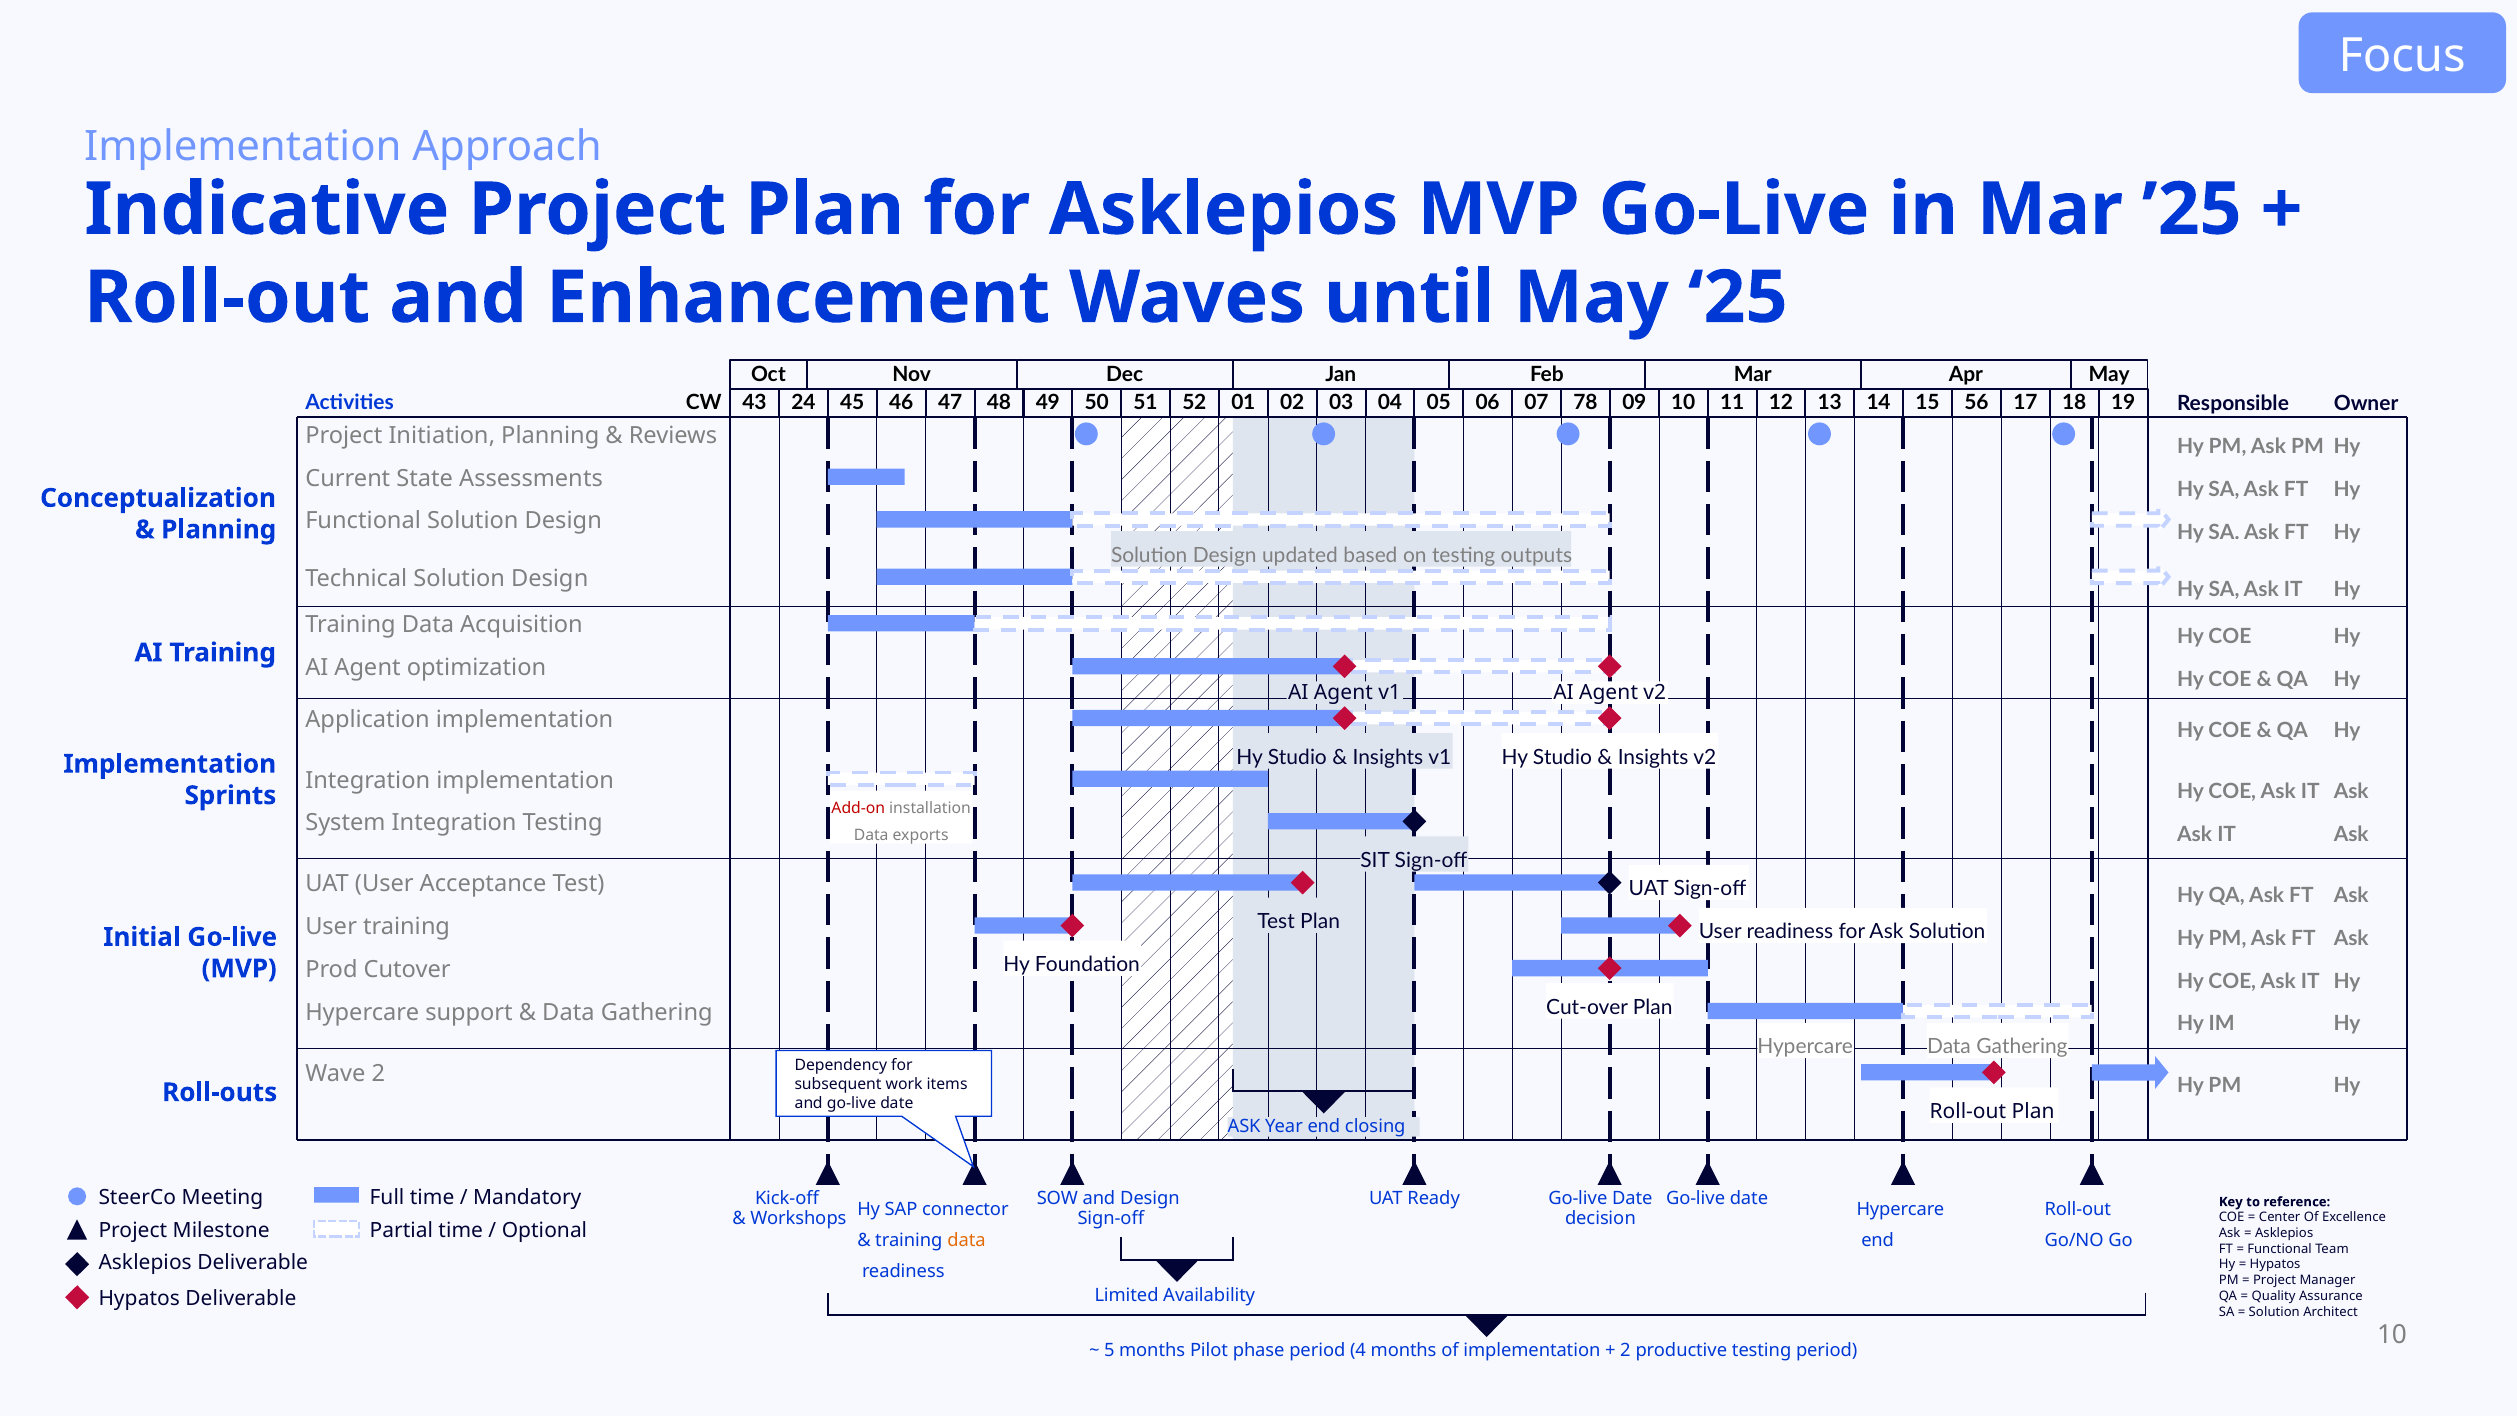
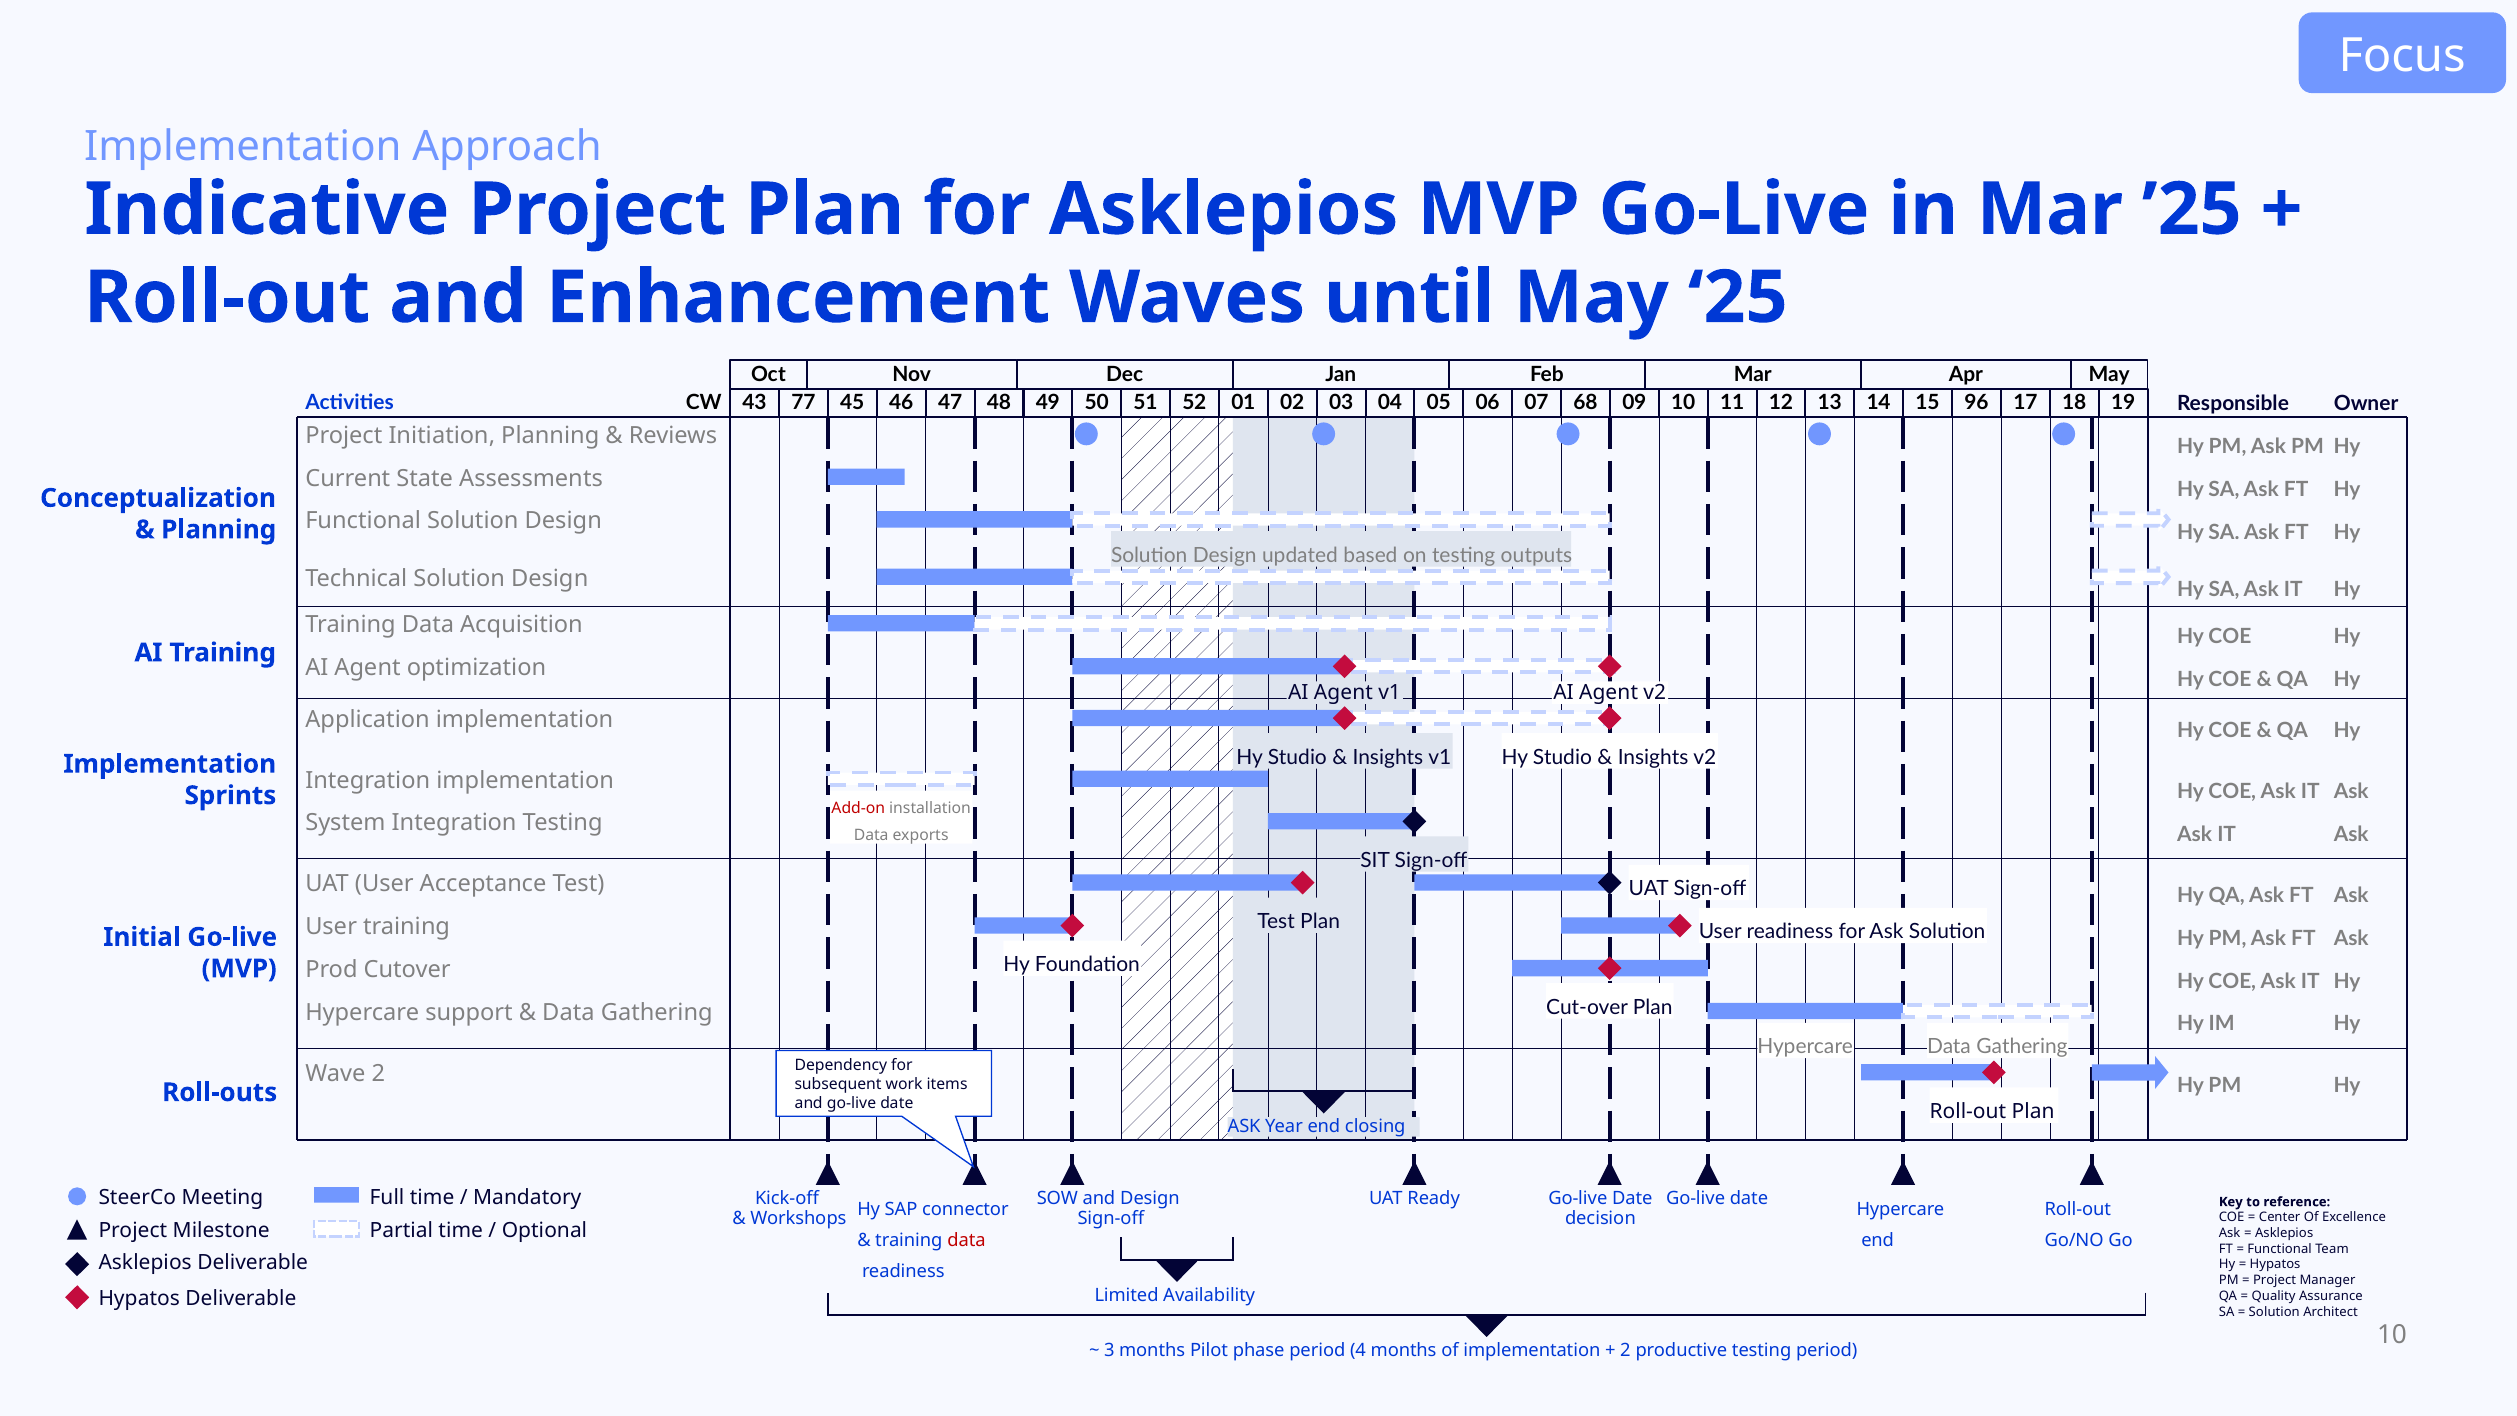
24: 24 -> 77
78: 78 -> 68
56: 56 -> 96
data at (966, 1240) colour: orange -> red
5: 5 -> 3
